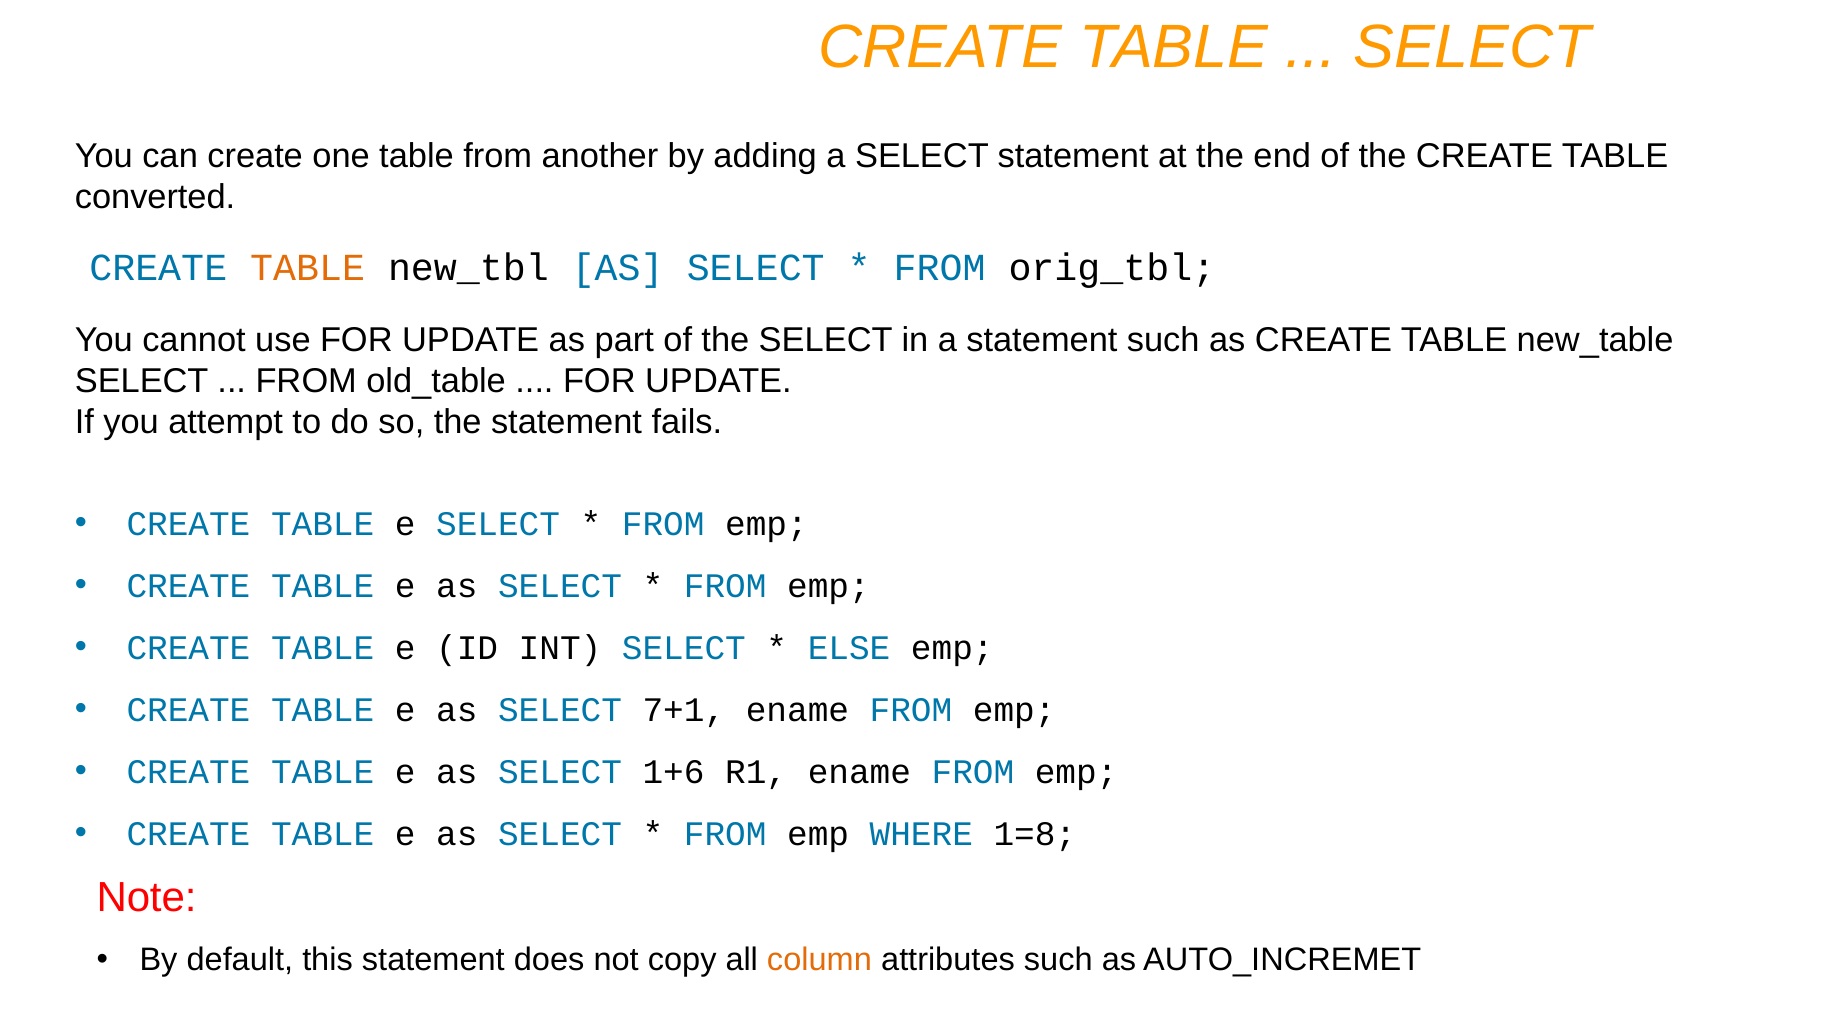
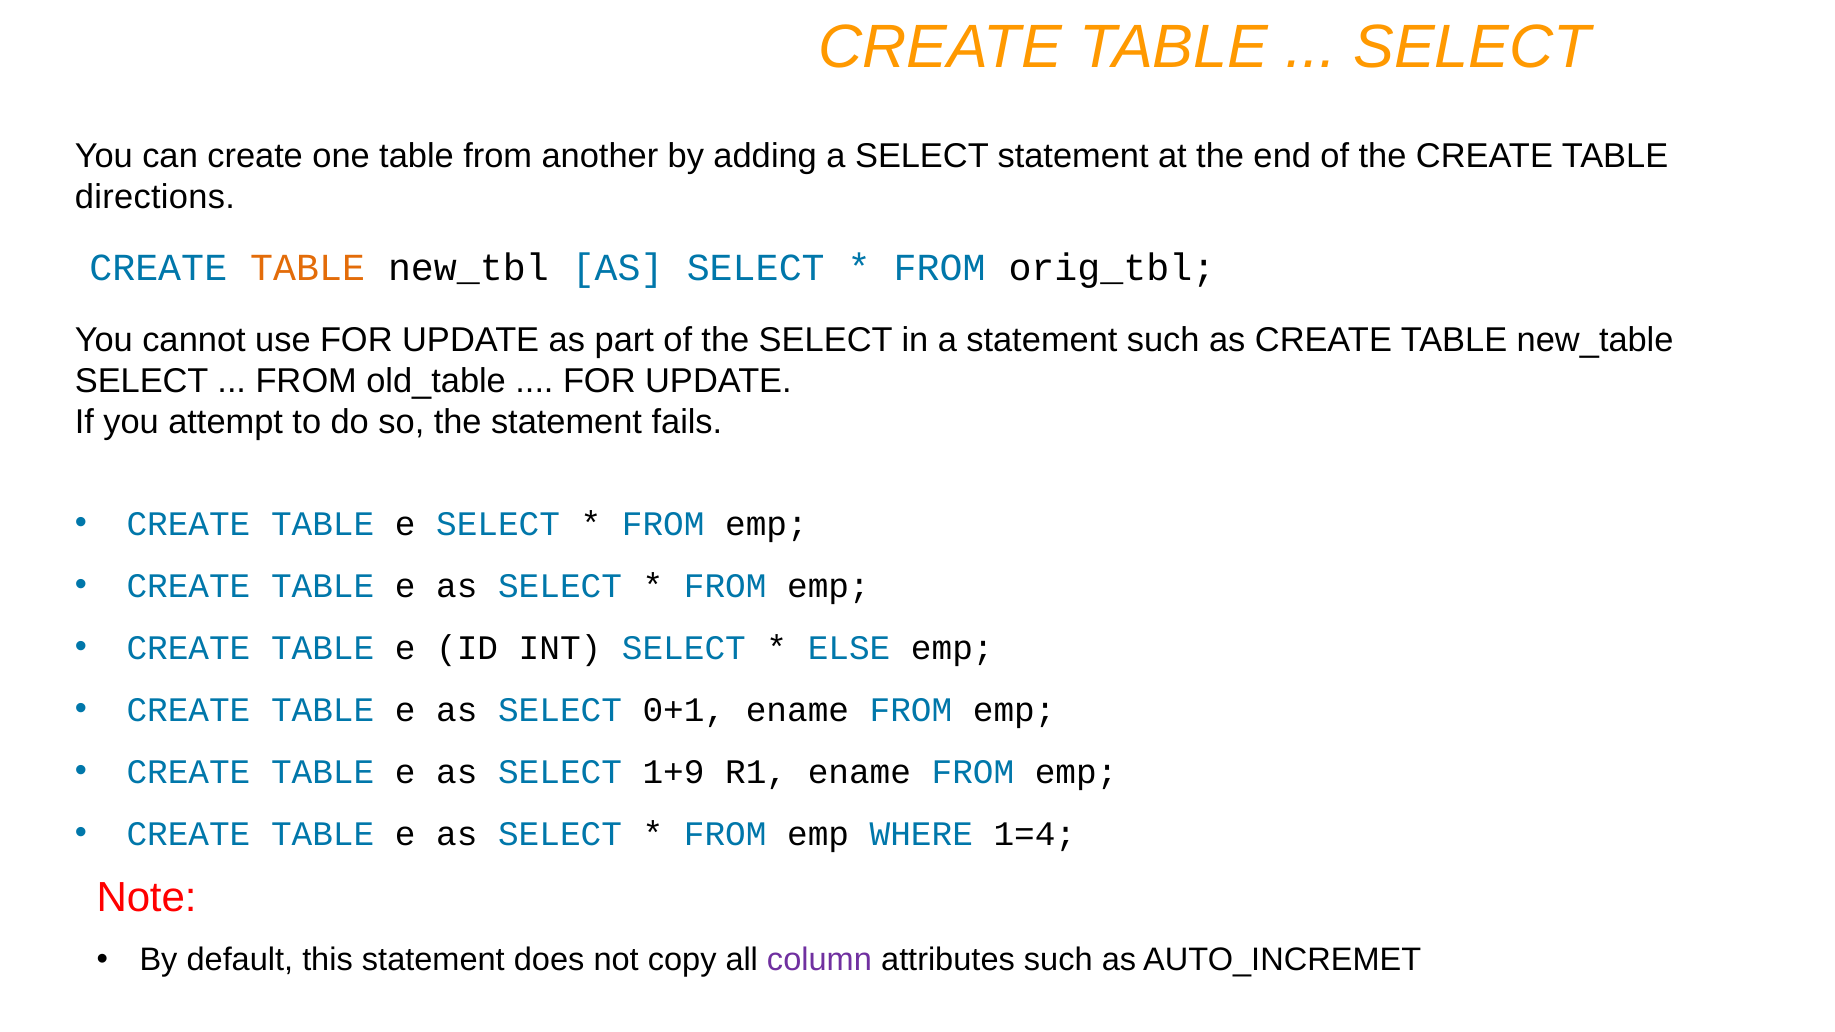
converted: converted -> directions
7+1: 7+1 -> 0+1
1+6: 1+6 -> 1+9
1=8: 1=8 -> 1=4
column colour: orange -> purple
